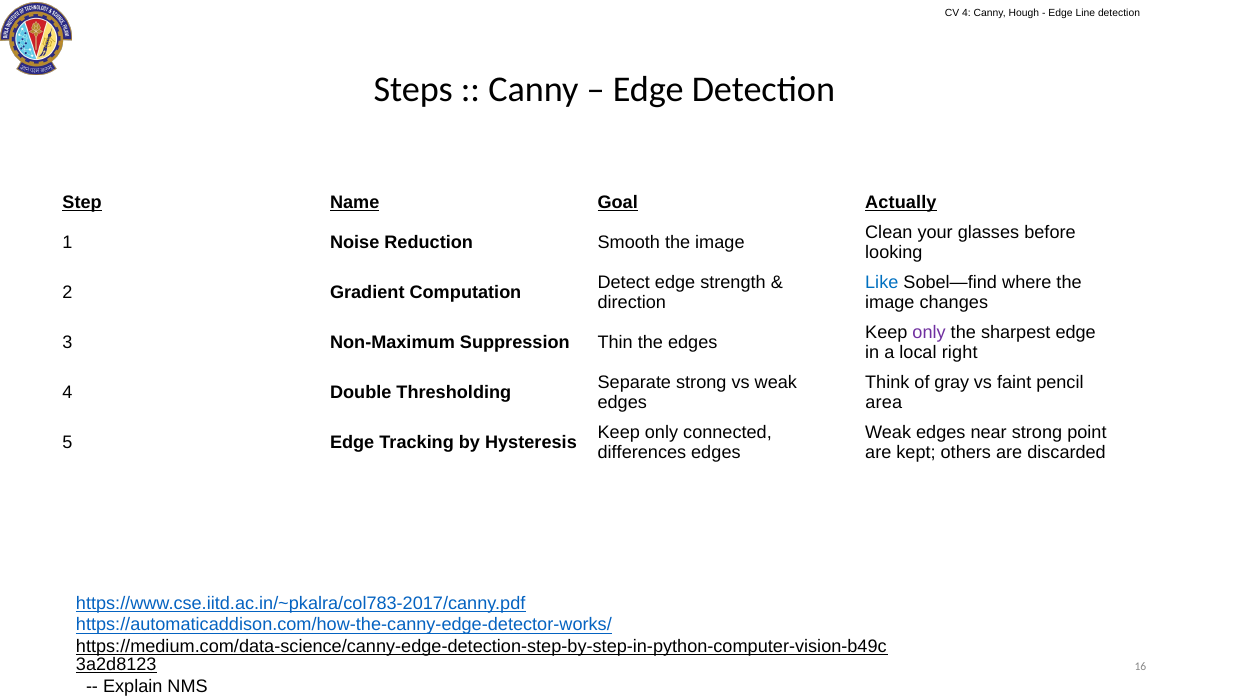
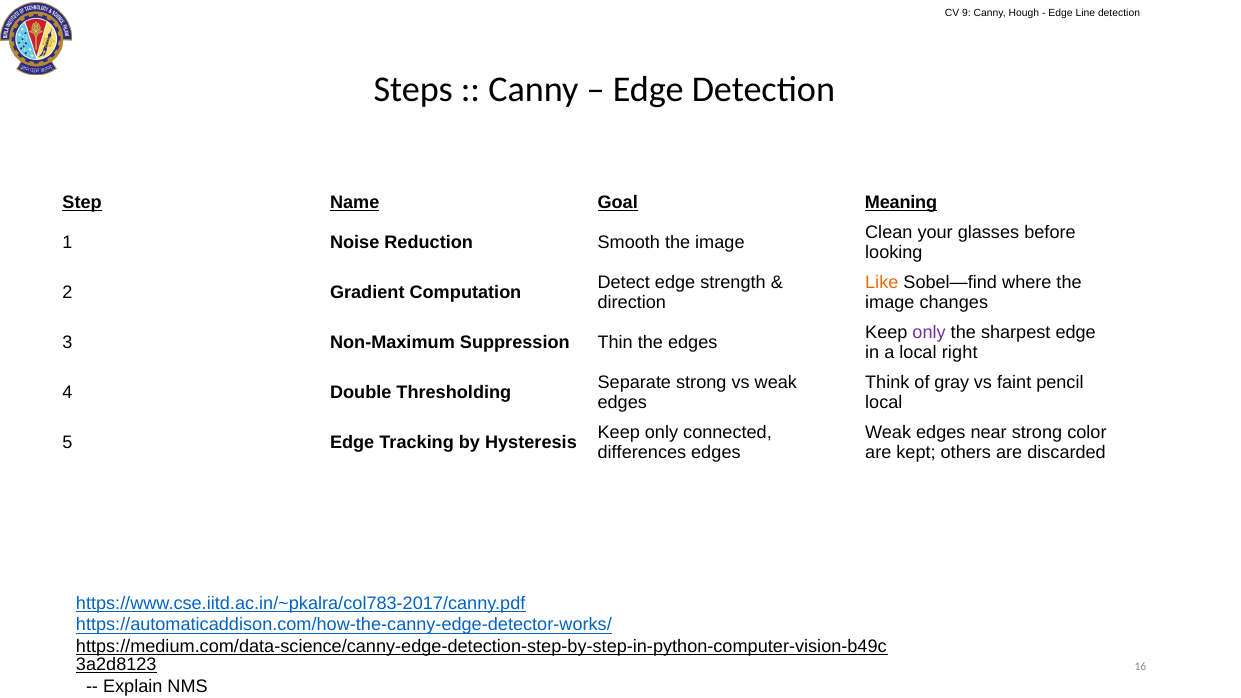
4 at (966, 13): 4 -> 9
Actually: Actually -> Meaning
Like colour: blue -> orange
area at (884, 403): area -> local
point: point -> color
